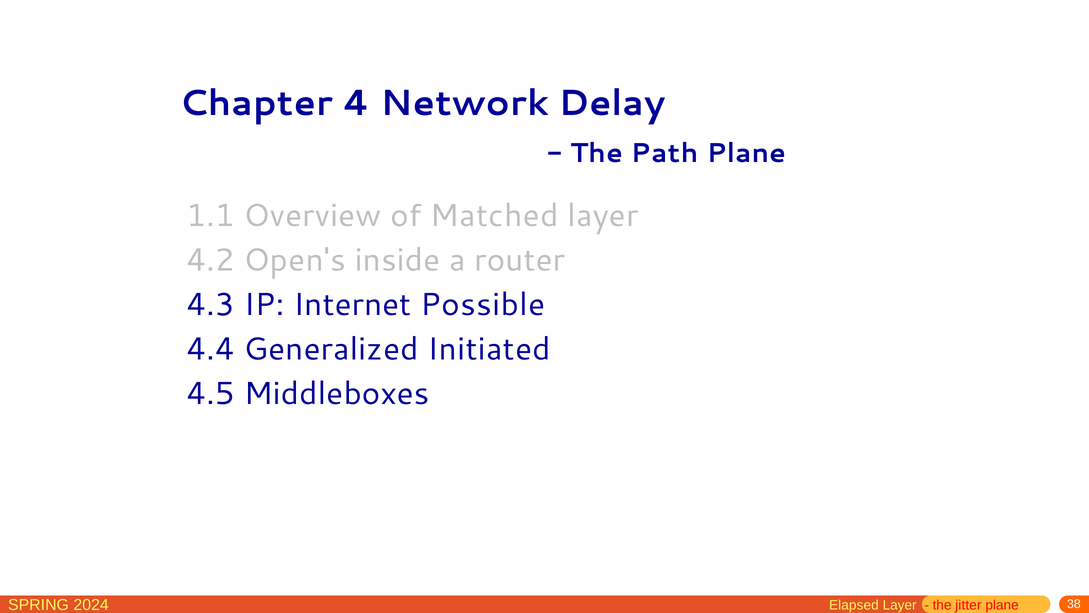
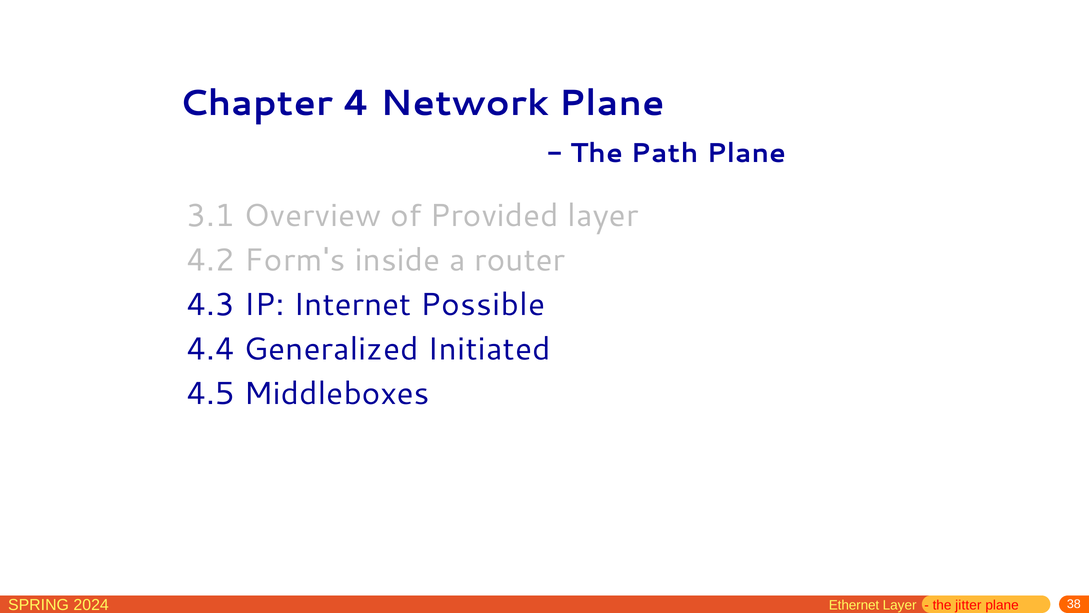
Network Delay: Delay -> Plane
1.1: 1.1 -> 3.1
Matched: Matched -> Provided
Open's: Open's -> Form's
Elapsed: Elapsed -> Ethernet
